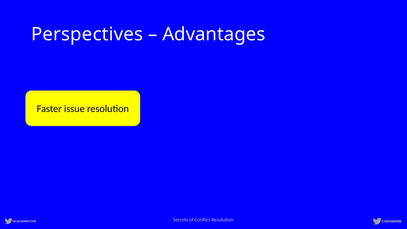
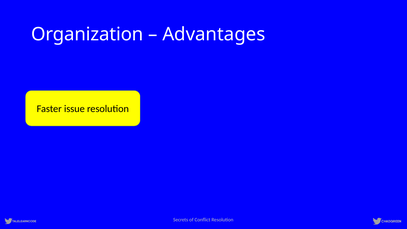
Perspectives: Perspectives -> Organization
